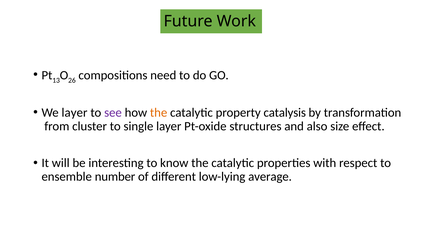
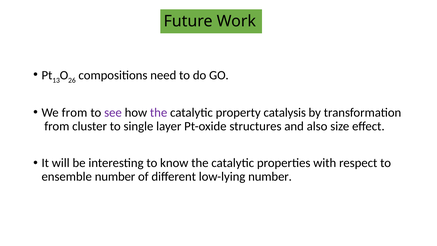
We layer: layer -> from
the at (159, 112) colour: orange -> purple
low-lying average: average -> number
